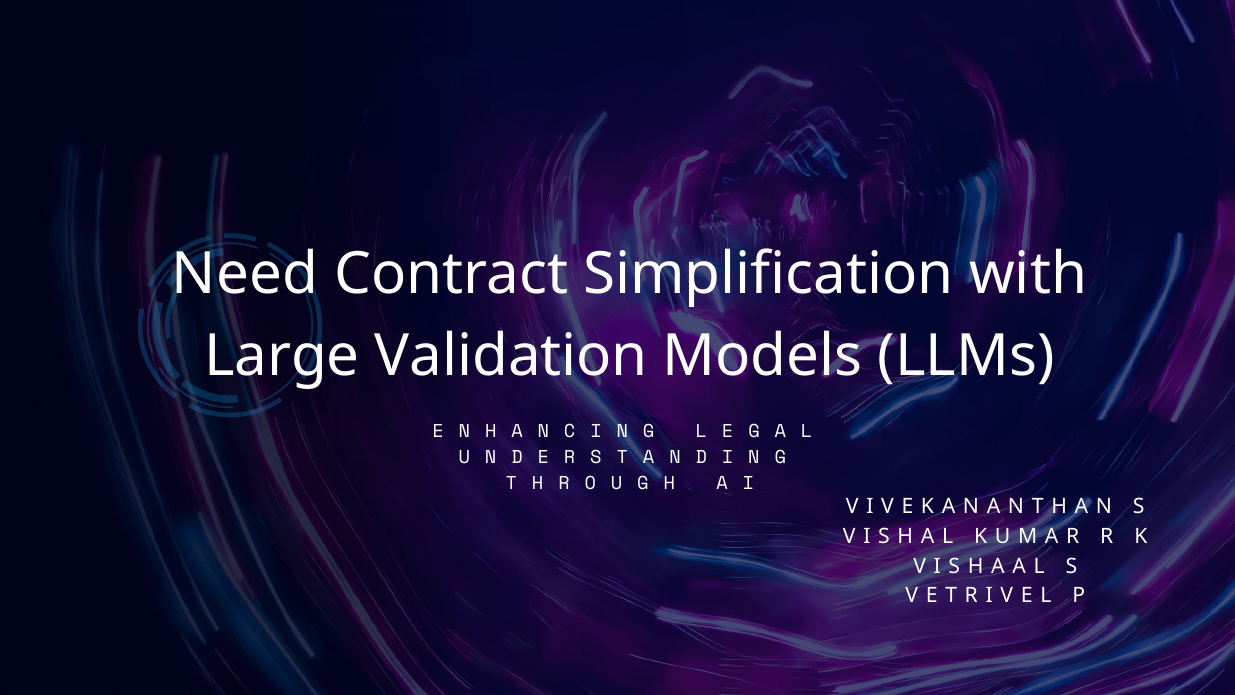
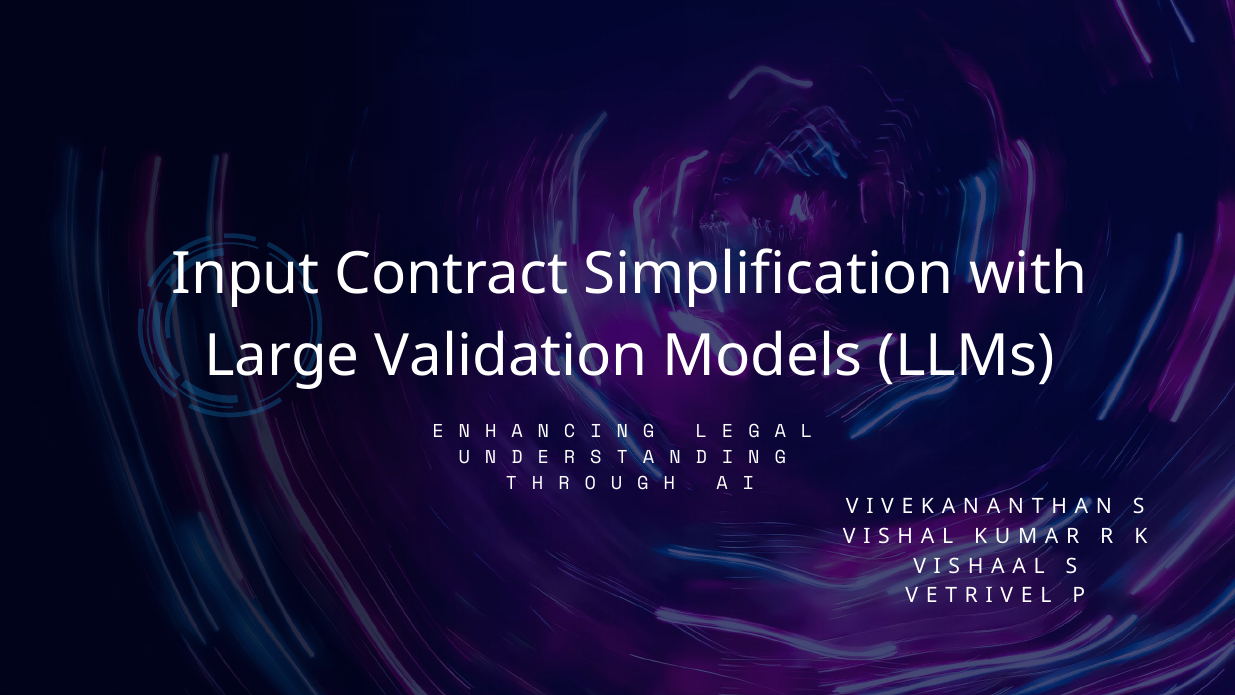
Need: Need -> Input
